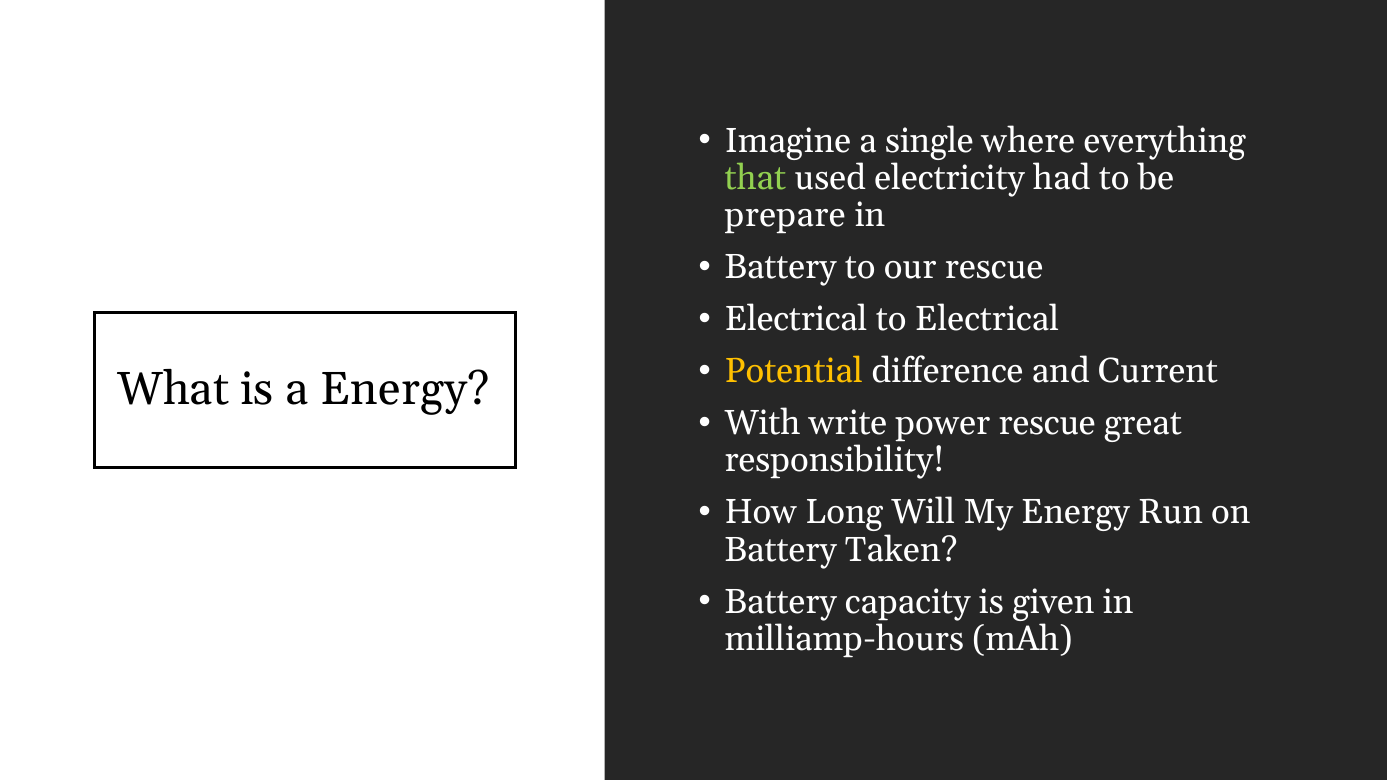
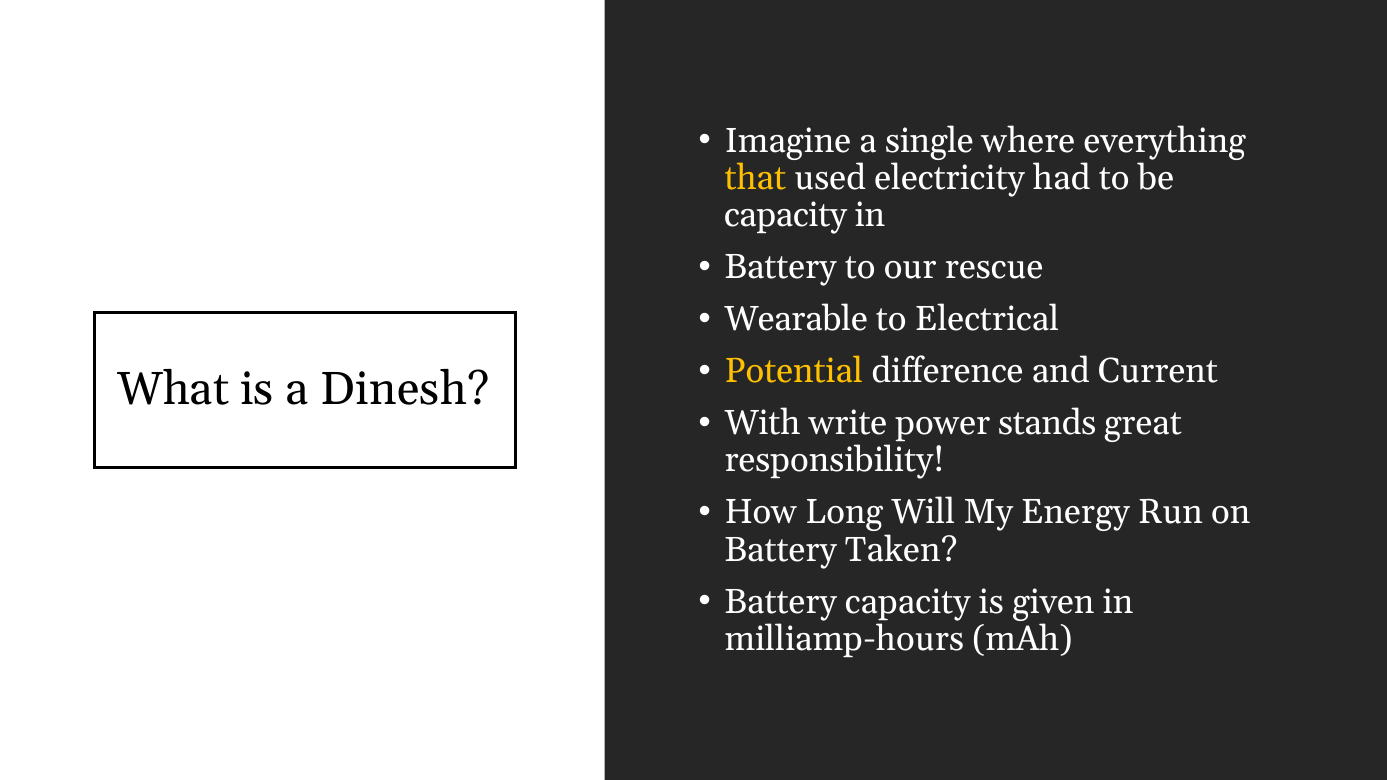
that colour: light green -> yellow
prepare at (785, 216): prepare -> capacity
Electrical at (796, 319): Electrical -> Wearable
a Energy: Energy -> Dinesh
power rescue: rescue -> stands
